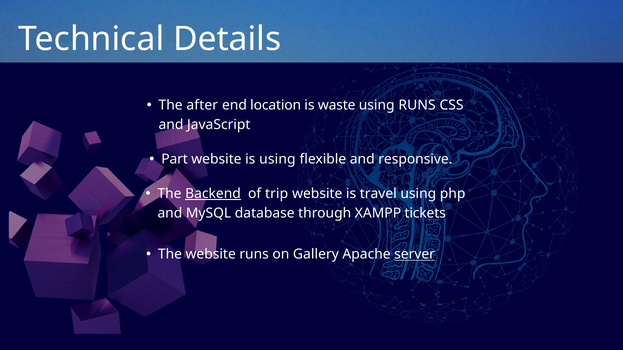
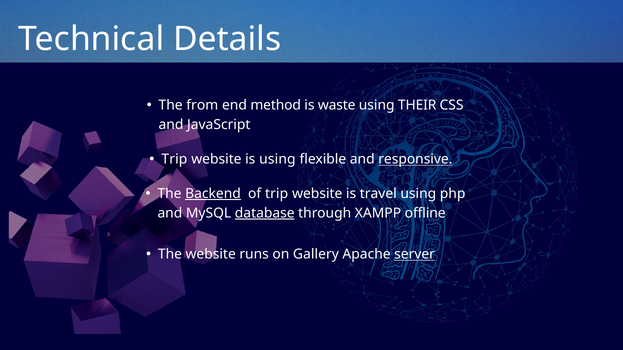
after: after -> from
location: location -> method
using RUNS: RUNS -> THEIR
Part at (175, 159): Part -> Trip
responsive underline: none -> present
database underline: none -> present
tickets: tickets -> offline
